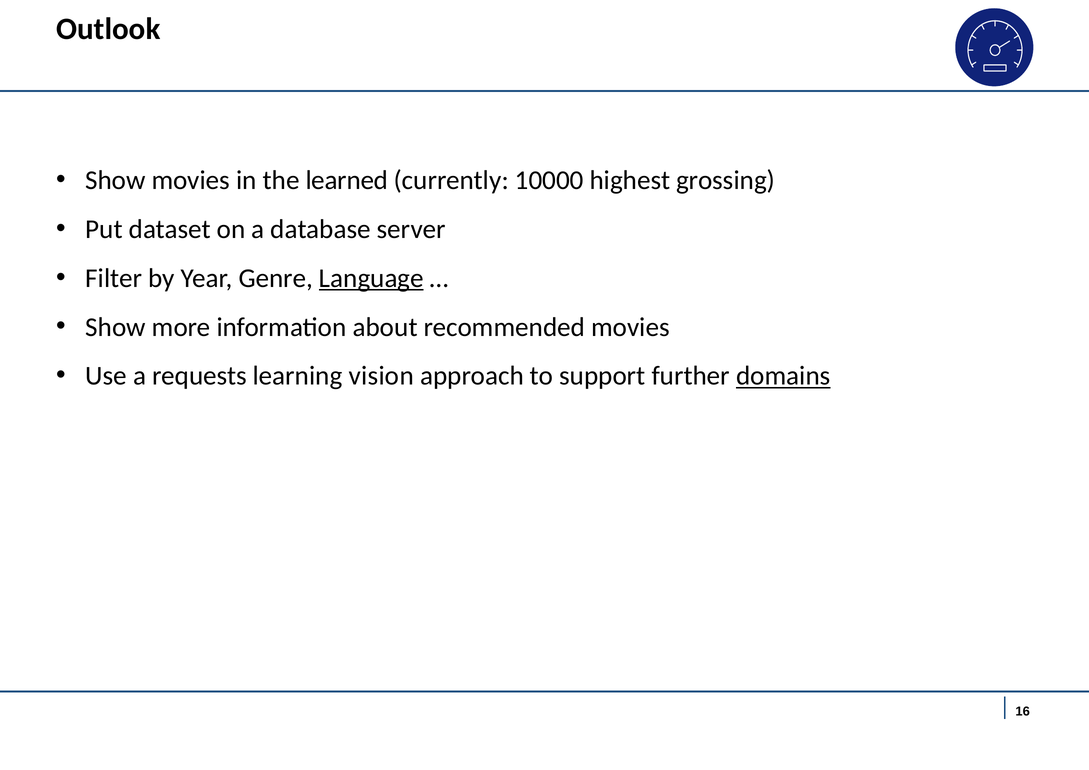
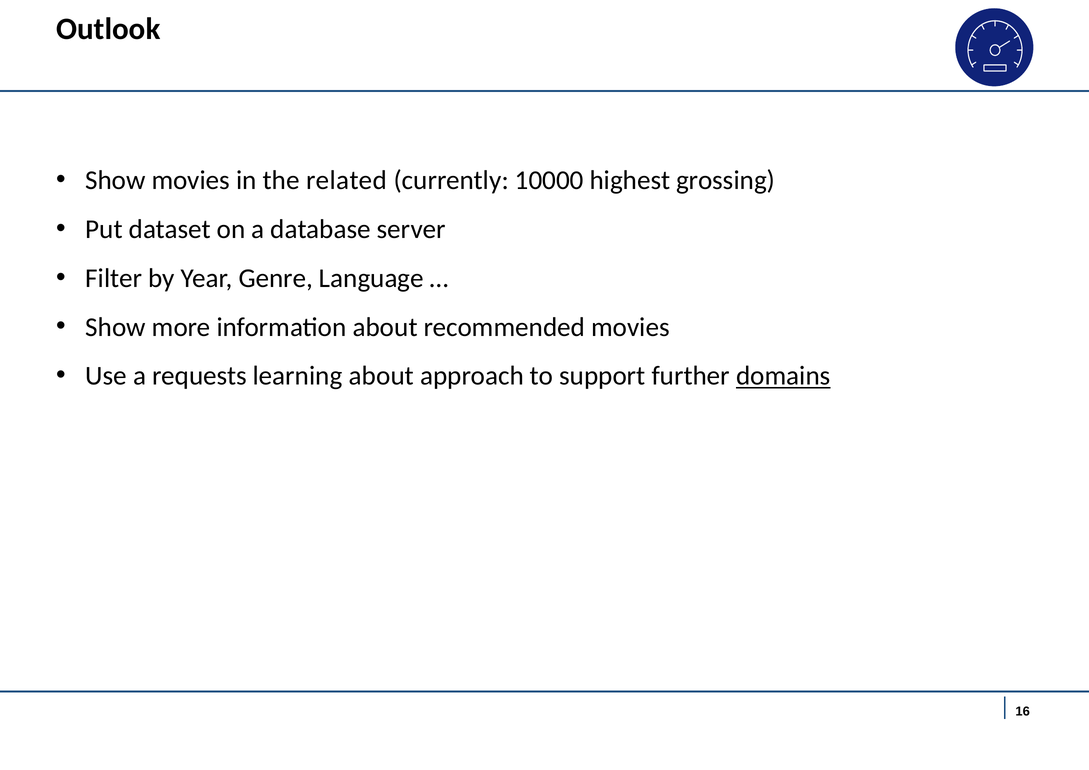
learned: learned -> related
Language underline: present -> none
learning vision: vision -> about
